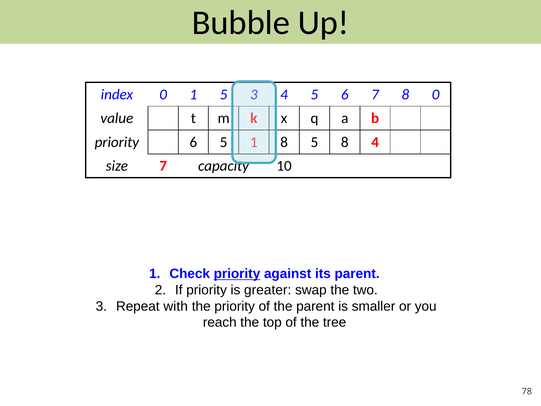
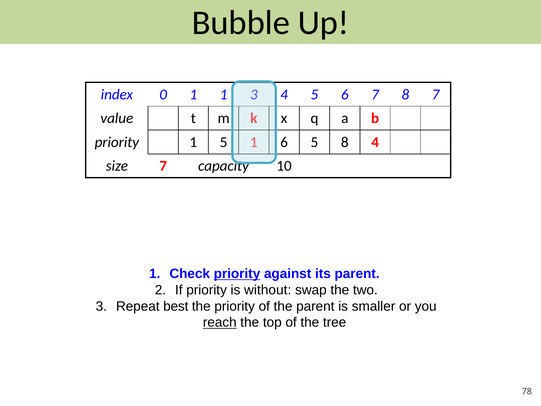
1 5: 5 -> 1
8 0: 0 -> 7
priority 6: 6 -> 1
8 at (284, 142): 8 -> 6
greater: greater -> without
with: with -> best
reach underline: none -> present
